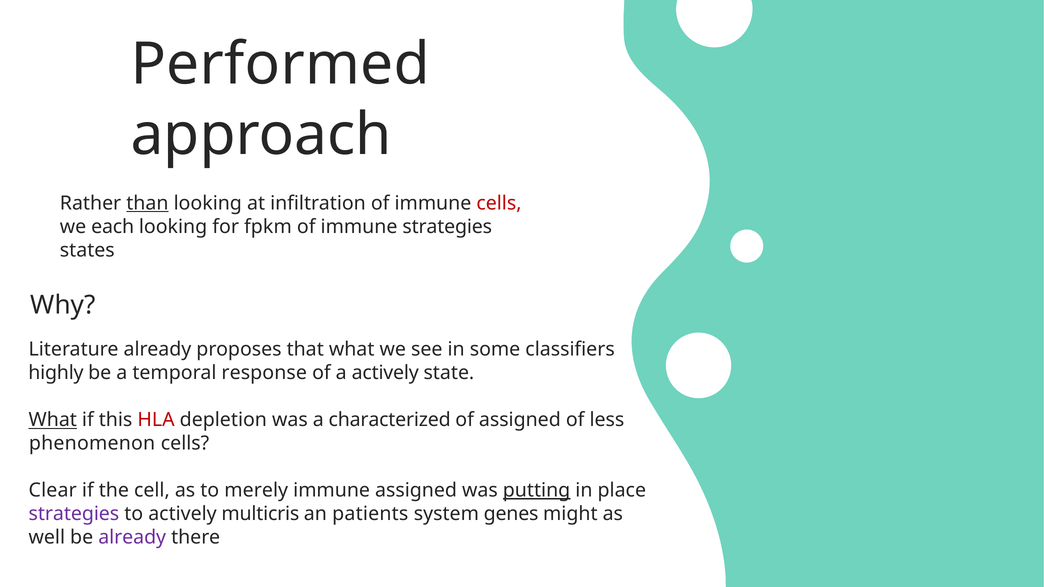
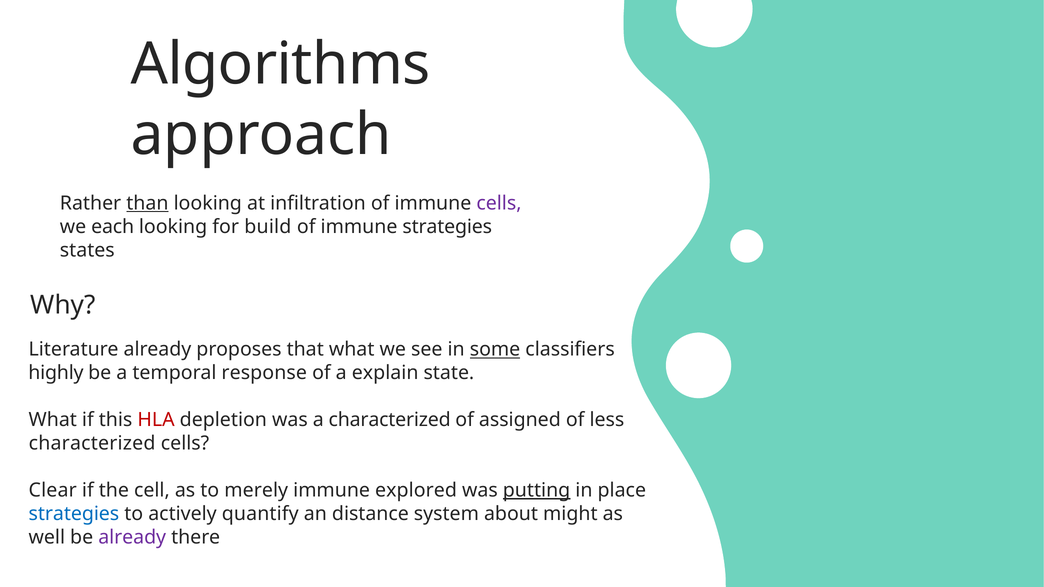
Performed: Performed -> Algorithms
cells at (499, 203) colour: red -> purple
fpkm: fpkm -> build
some underline: none -> present
a actively: actively -> explain
What at (53, 420) underline: present -> none
phenomenon at (92, 444): phenomenon -> characterized
immune assigned: assigned -> explored
strategies at (74, 514) colour: purple -> blue
multicris: multicris -> quantify
patients: patients -> distance
genes: genes -> about
